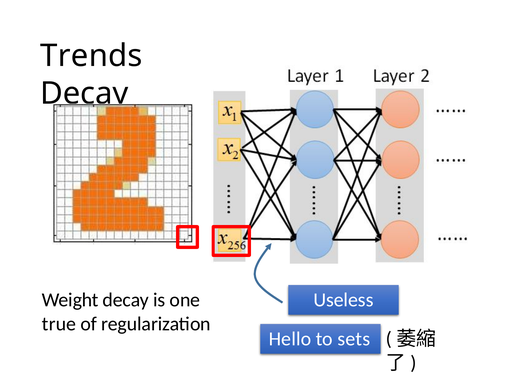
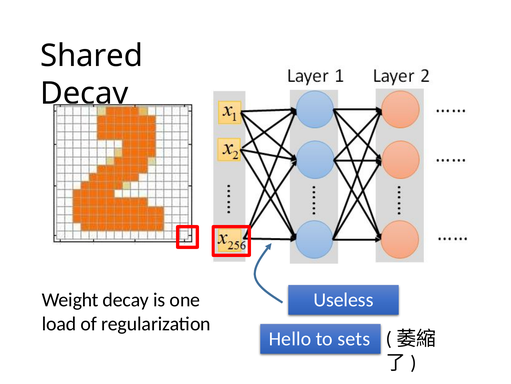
Trends: Trends -> Shared
true: true -> load
